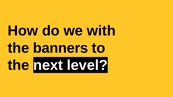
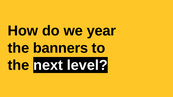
with: with -> year
